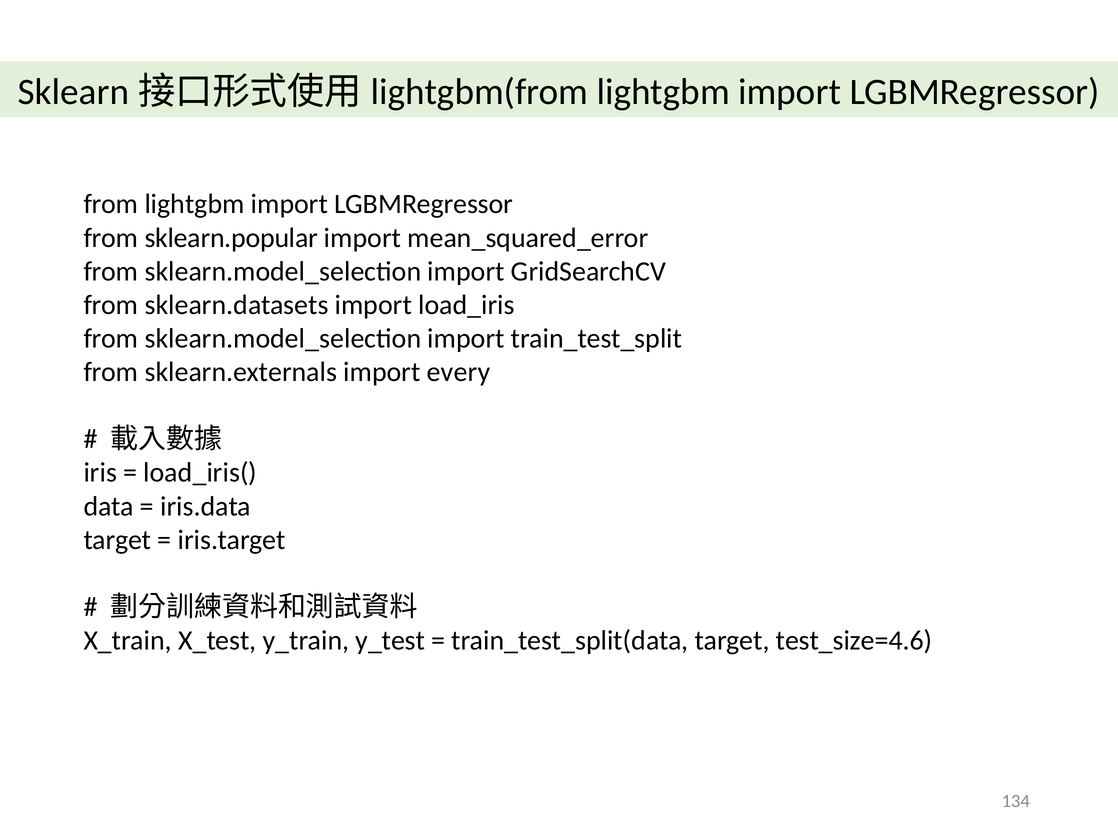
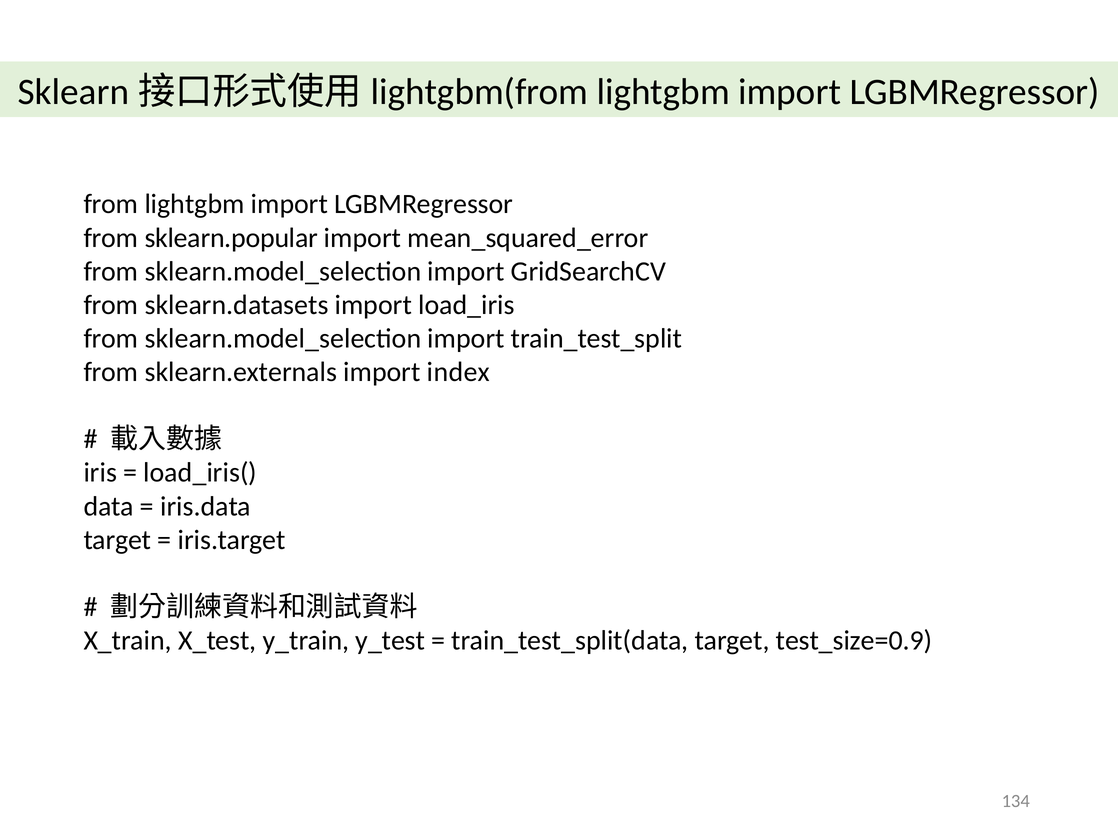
every: every -> index
test_size=4.6: test_size=4.6 -> test_size=0.9
